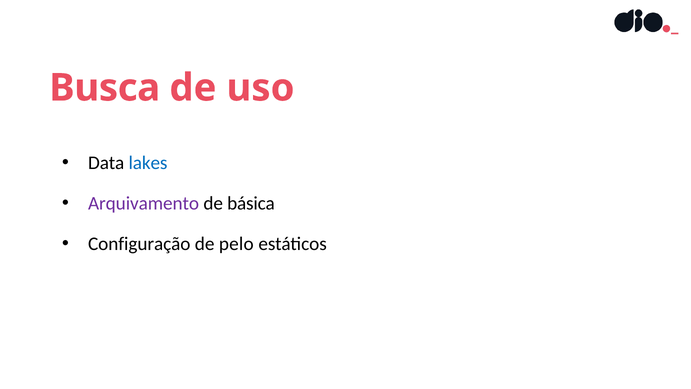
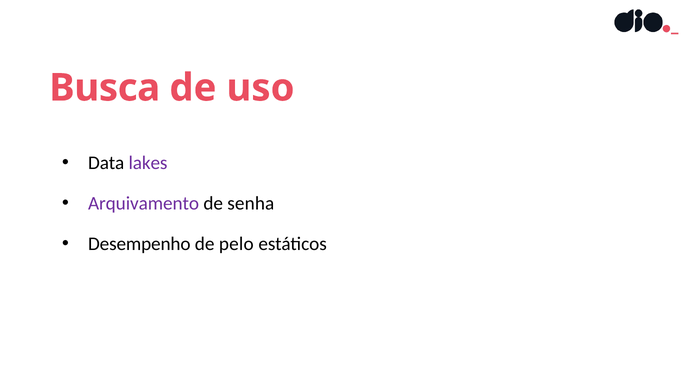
lakes colour: blue -> purple
básica: básica -> senha
Configuração: Configuração -> Desempenho
